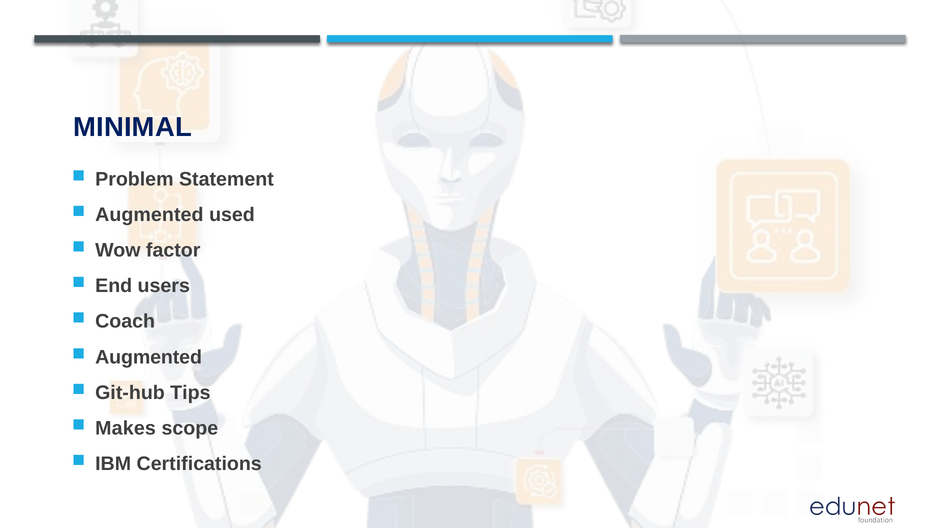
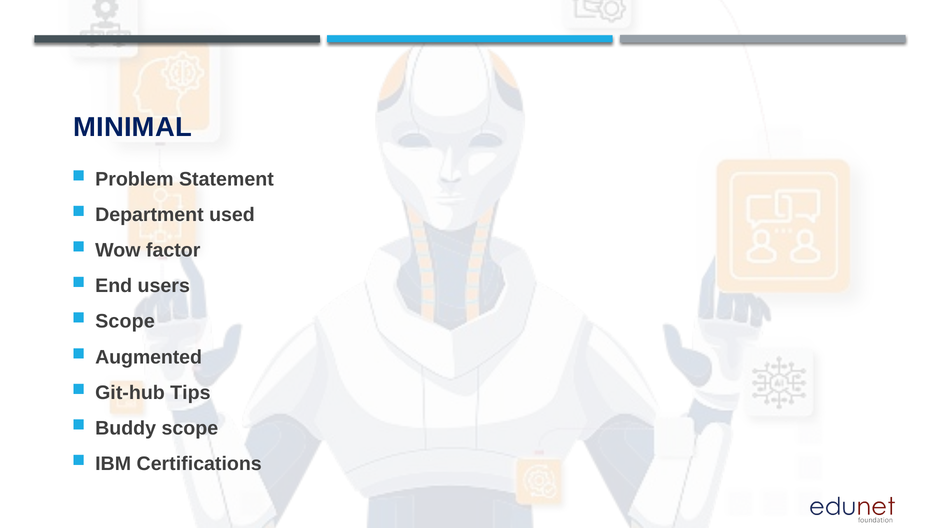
Augmented at (149, 215): Augmented -> Department
Coach at (125, 322): Coach -> Scope
Makes: Makes -> Buddy
